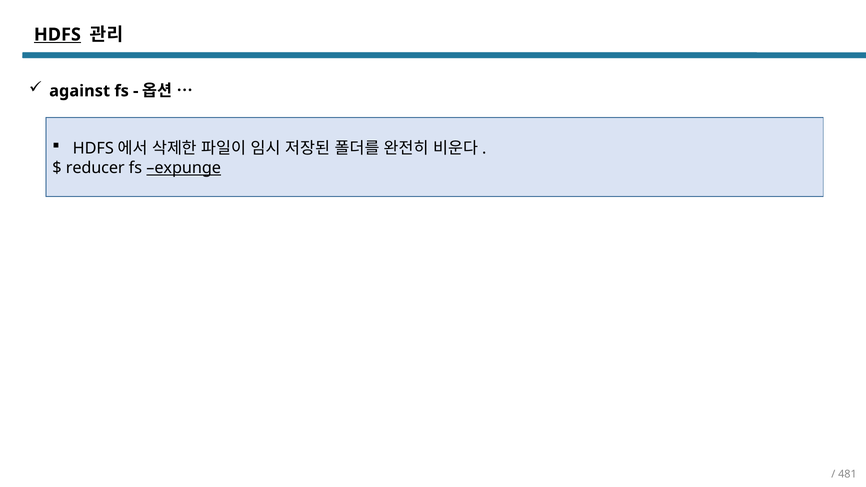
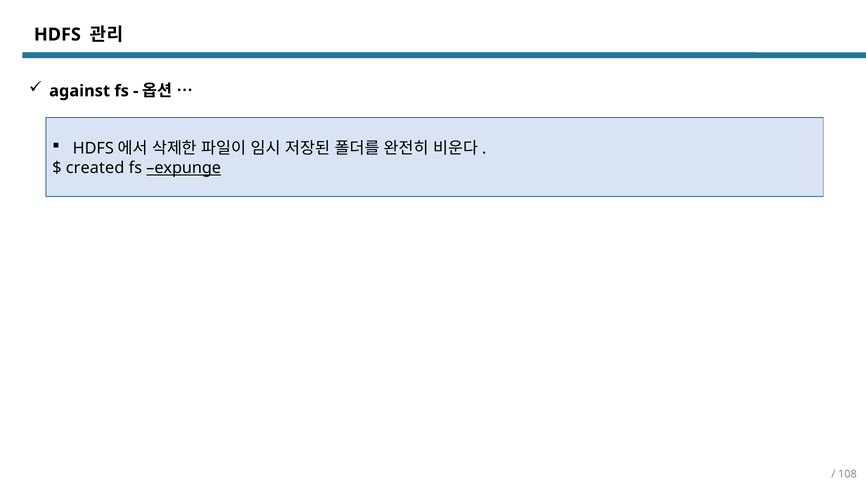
HDFS underline: present -> none
reducer: reducer -> created
481: 481 -> 108
